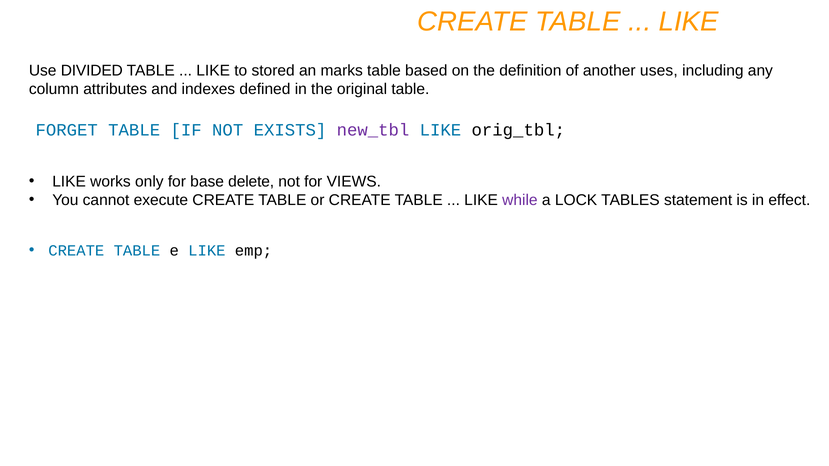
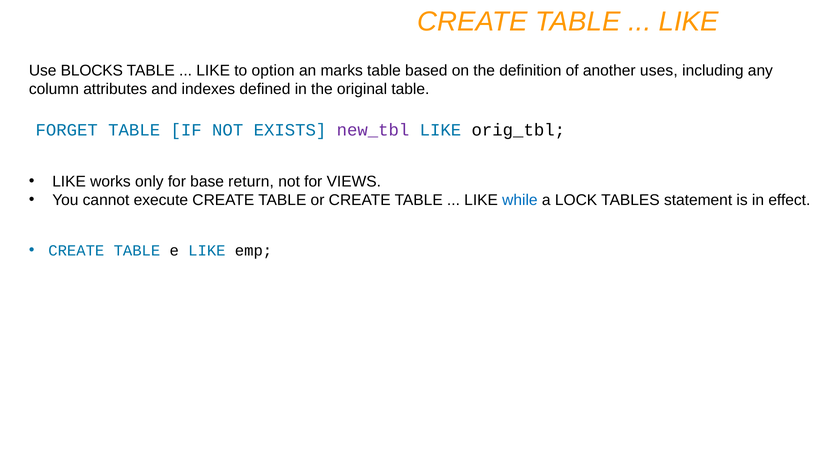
DIVIDED: DIVIDED -> BLOCKS
stored: stored -> option
delete: delete -> return
while colour: purple -> blue
